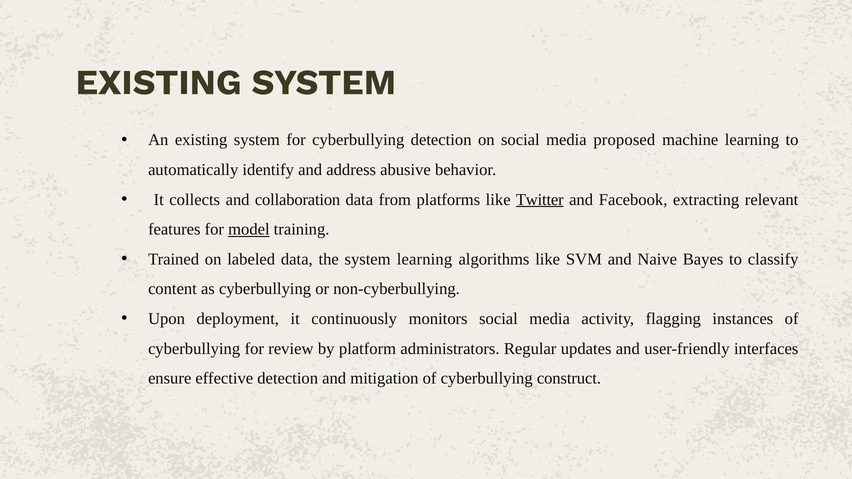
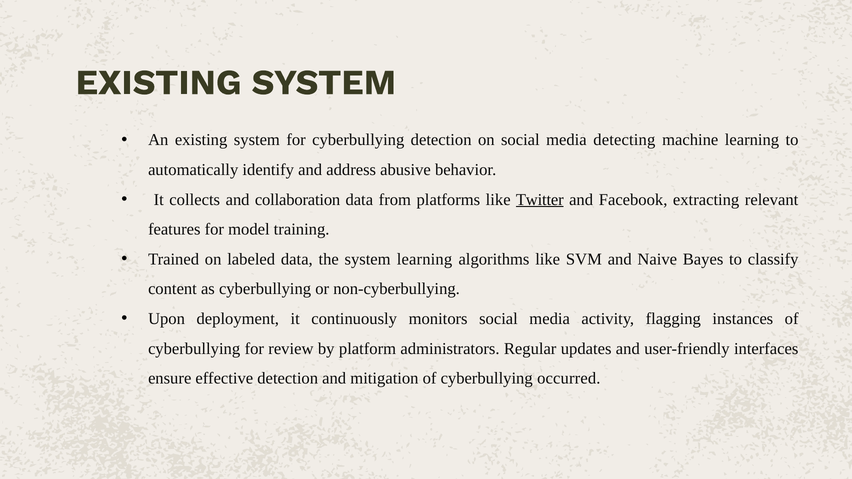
proposed: proposed -> detecting
model underline: present -> none
construct: construct -> occurred
